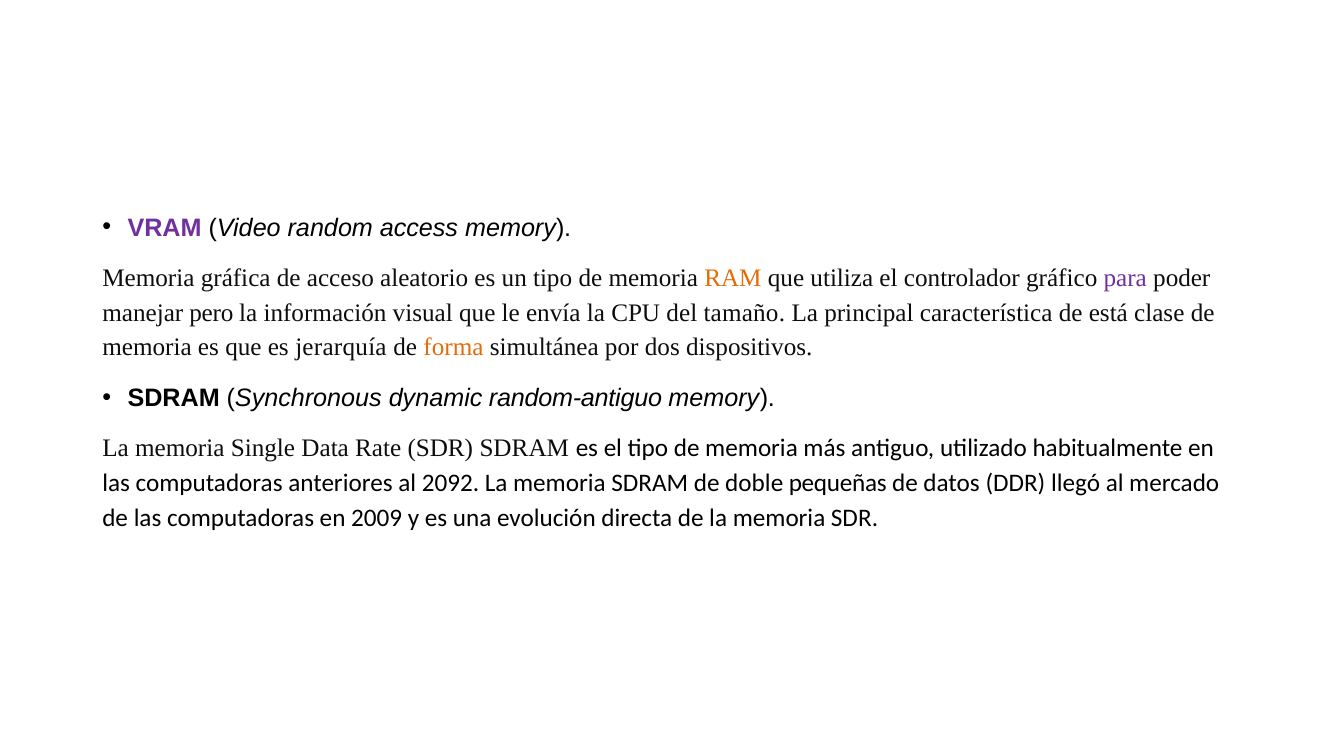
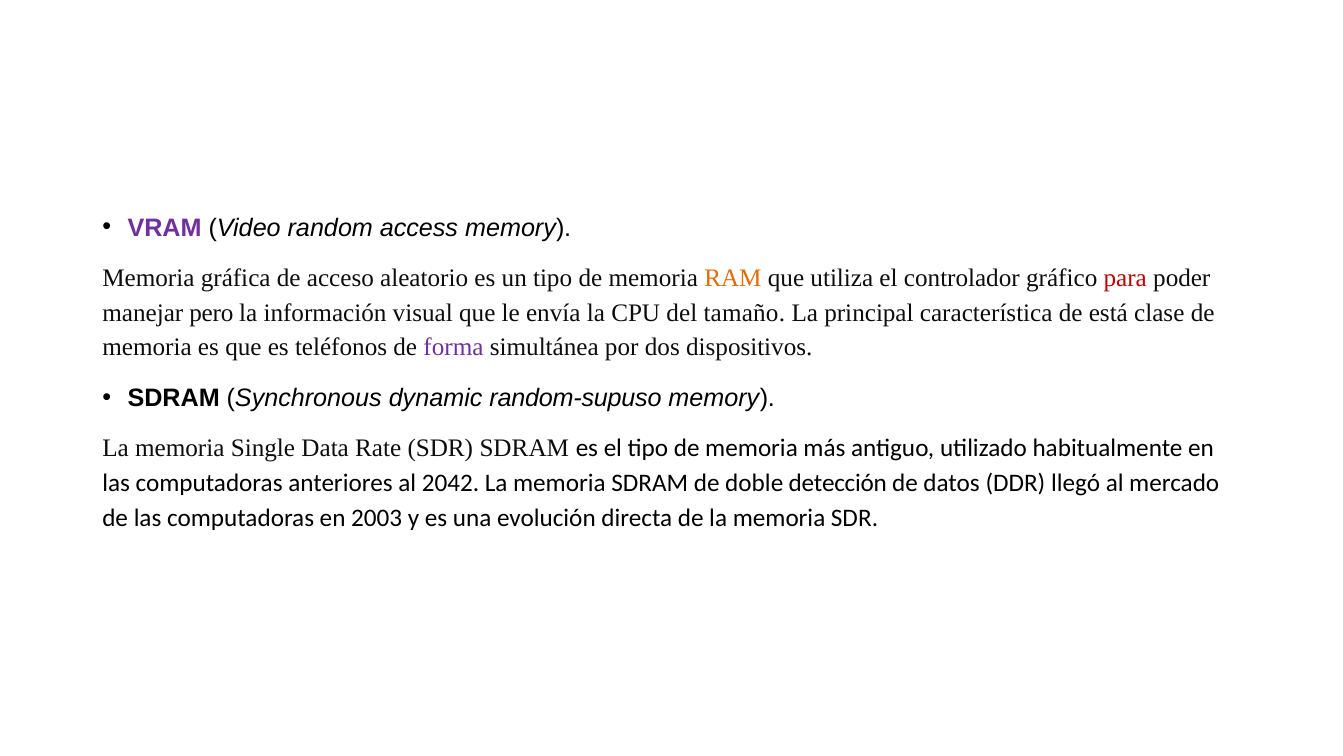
para colour: purple -> red
jerarquía: jerarquía -> teléfonos
forma colour: orange -> purple
random-antiguo: random-antiguo -> random-supuso
2092: 2092 -> 2042
pequeñas: pequeñas -> detección
2009: 2009 -> 2003
